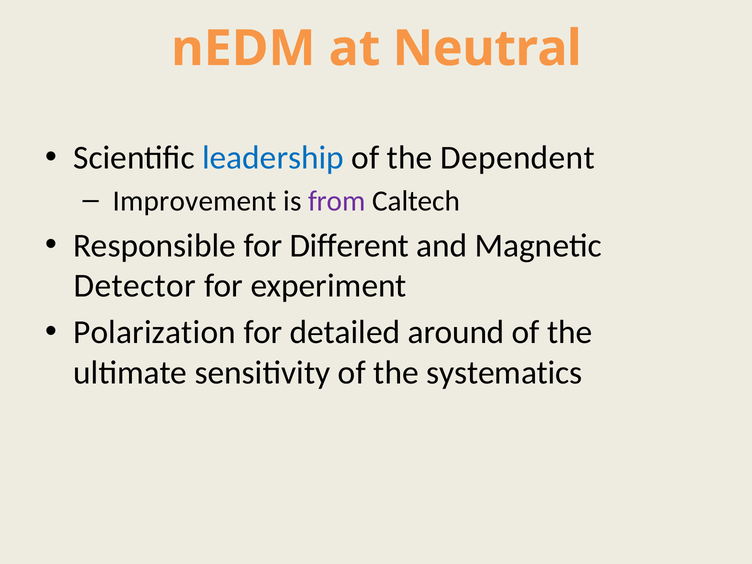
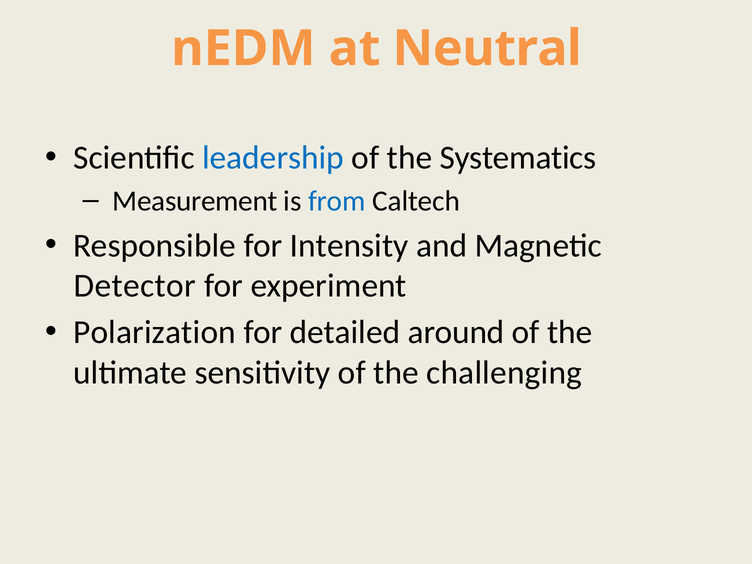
Dependent: Dependent -> Systematics
Improvement: Improvement -> Measurement
from colour: purple -> blue
Different: Different -> Intensity
systematics: systematics -> challenging
